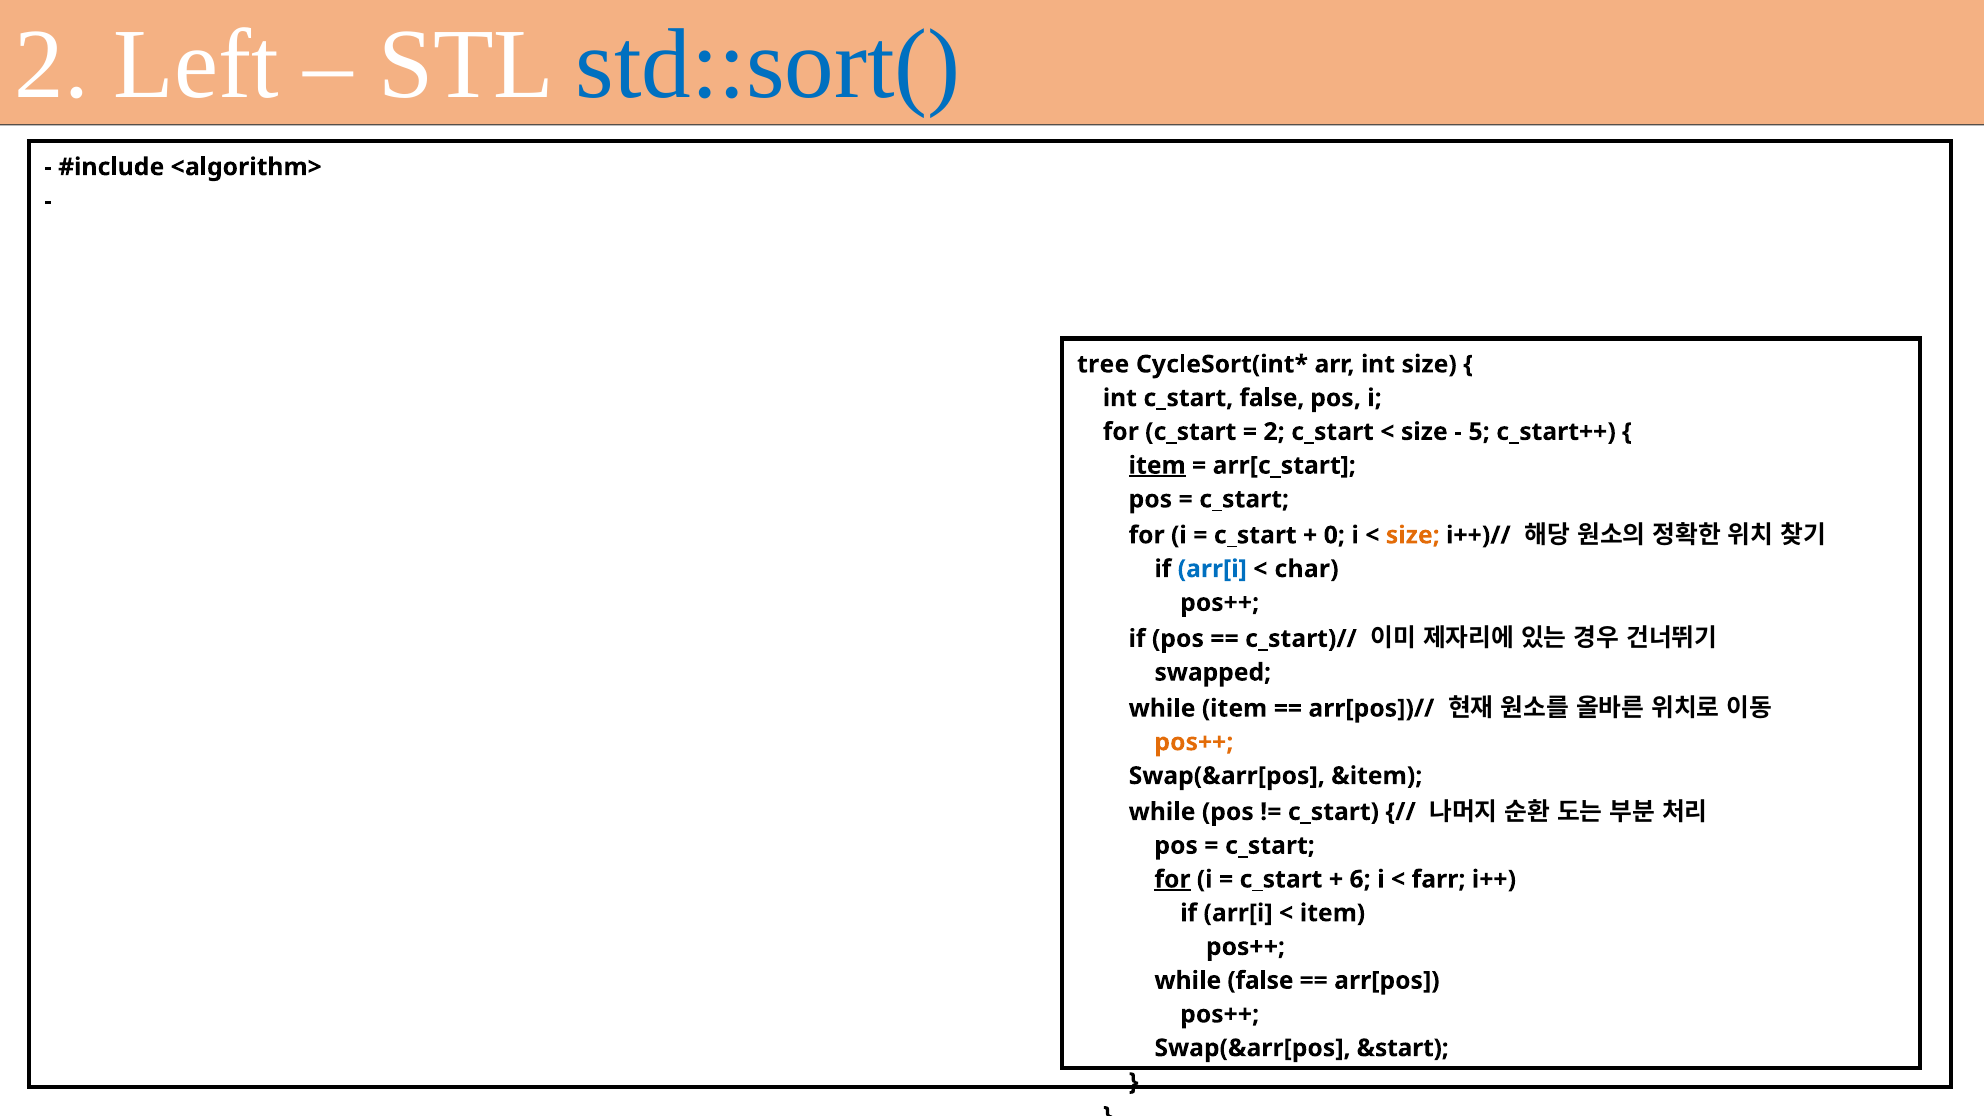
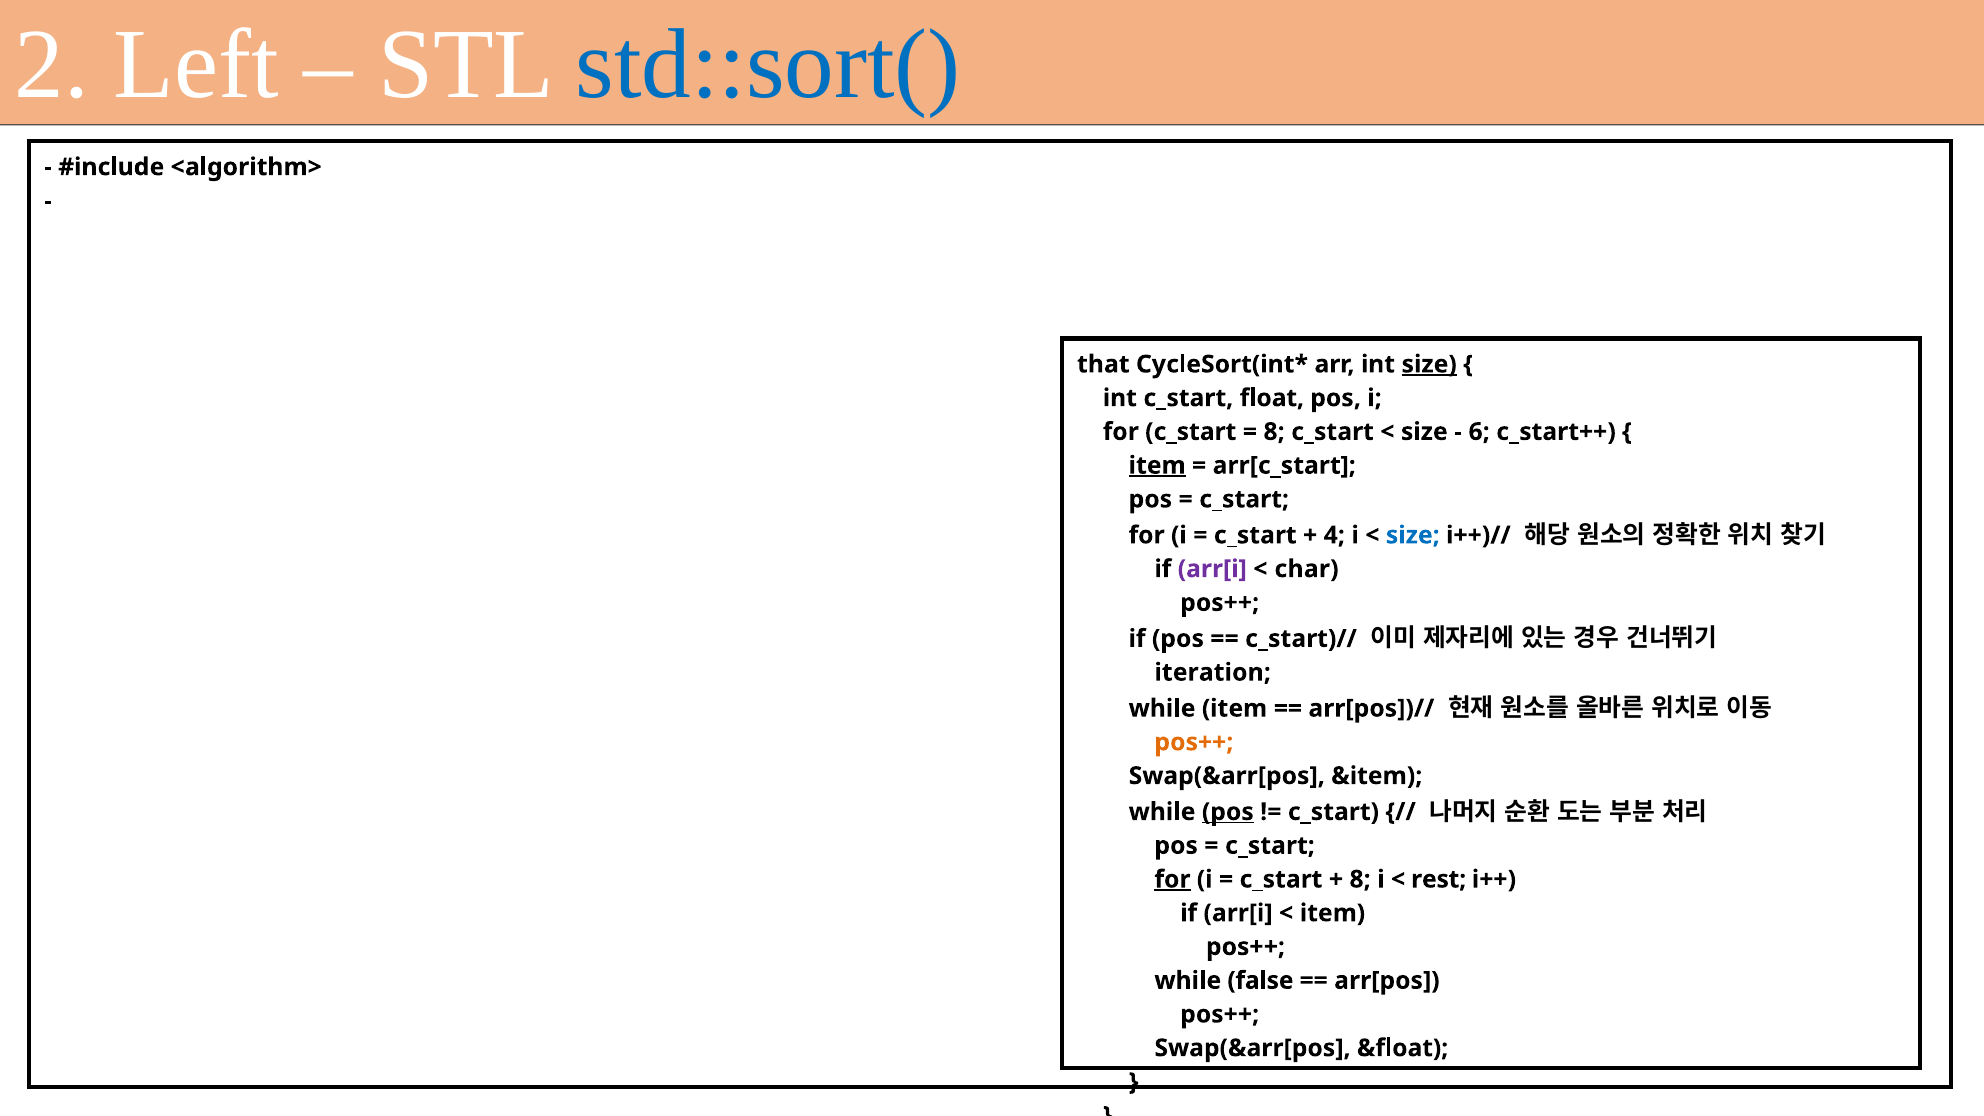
tree: tree -> that
size at (1429, 364) underline: none -> present
false at (1272, 398): false -> float
2 at (1274, 432): 2 -> 8
5: 5 -> 6
0: 0 -> 4
size at (1413, 535) colour: orange -> blue
arr[i at (1212, 569) colour: blue -> purple
swapped: swapped -> iteration
pos at (1228, 812) underline: none -> present
6 at (1360, 879): 6 -> 8
farr: farr -> rest
&start: &start -> &float
